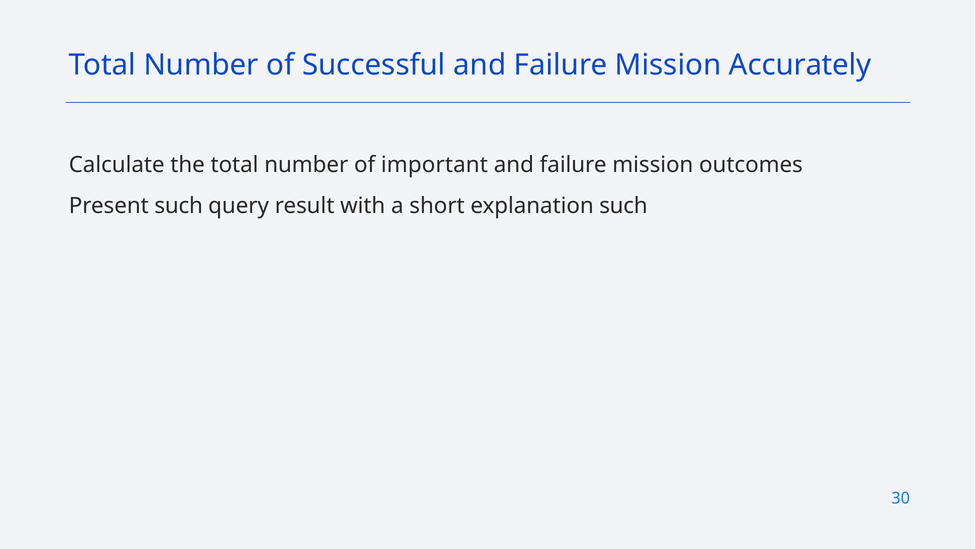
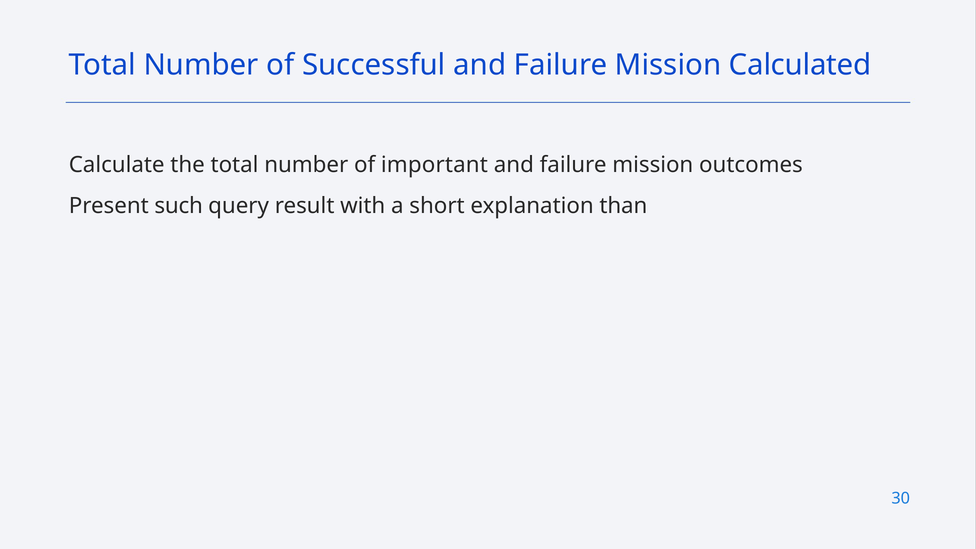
Accurately: Accurately -> Calculated
explanation such: such -> than
